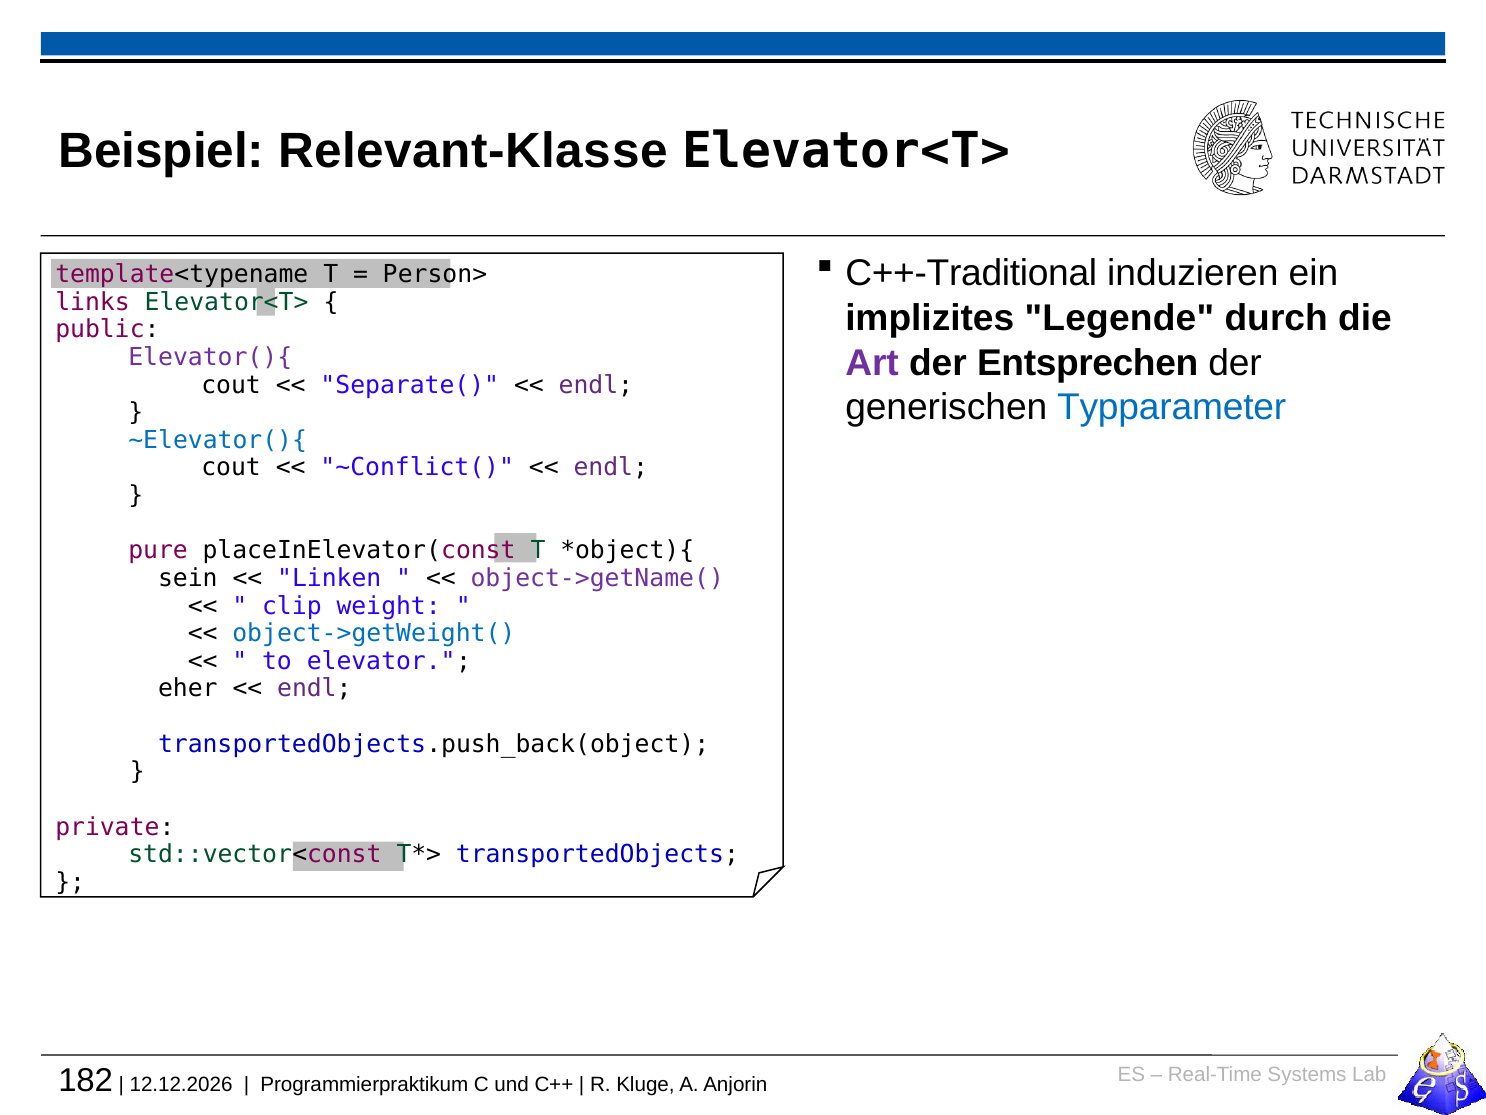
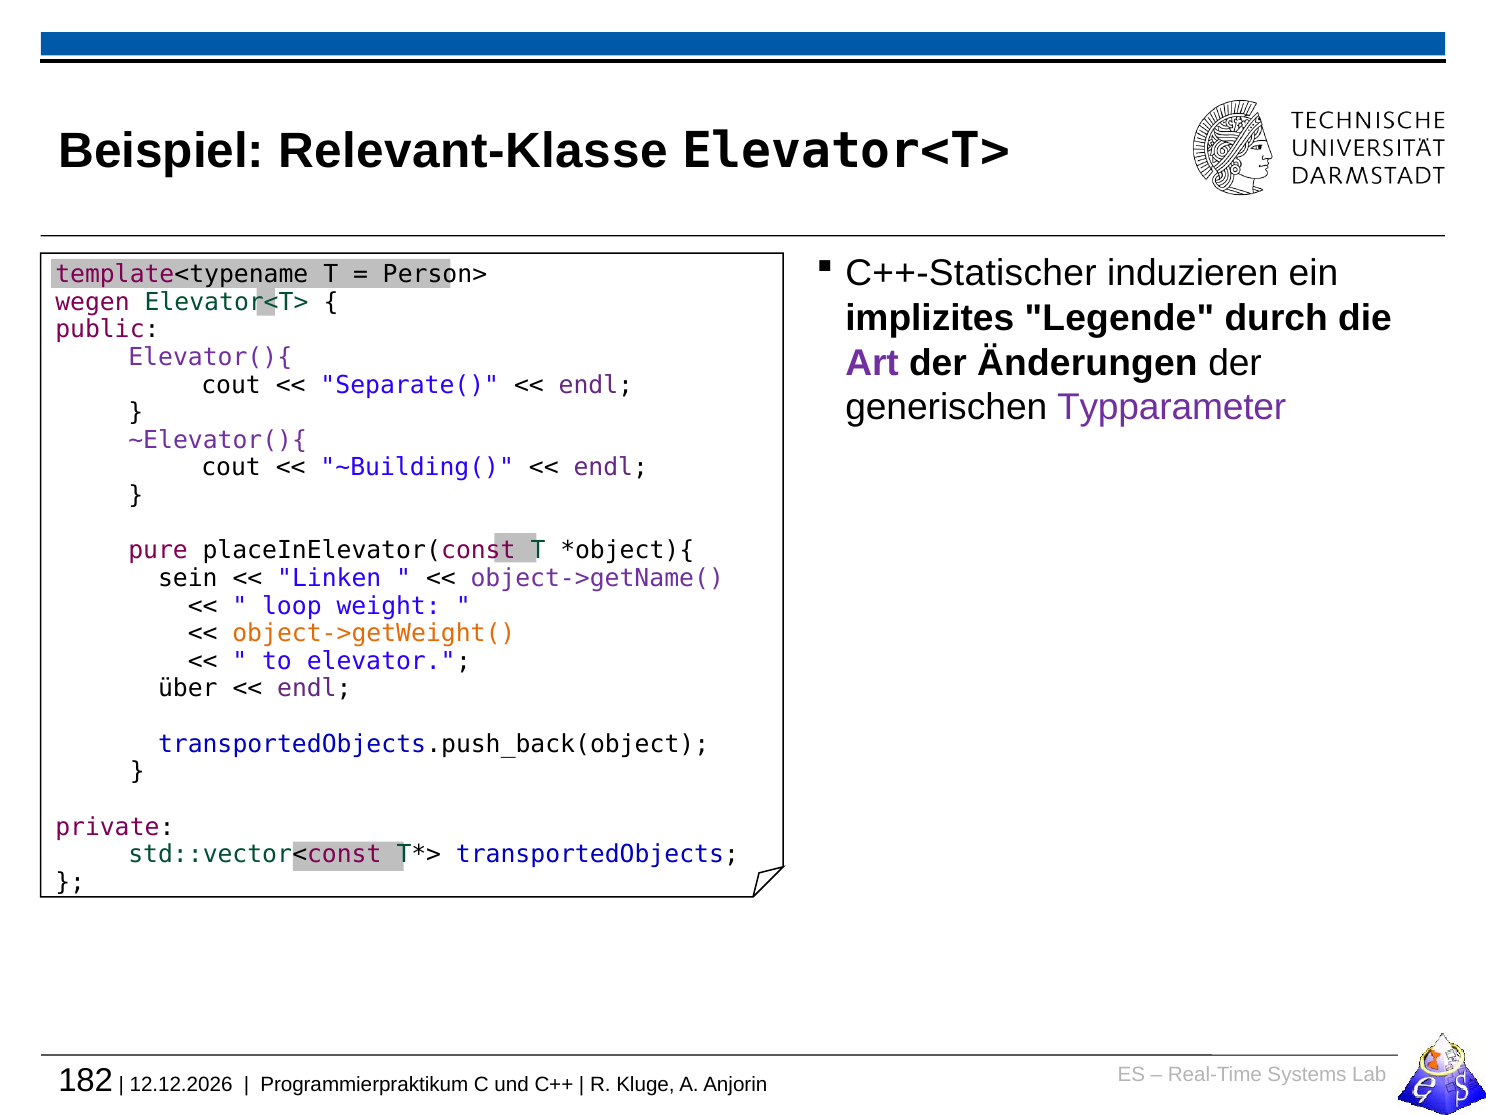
C++-Traditional: C++-Traditional -> C++-Statischer
links: links -> wegen
Entsprechen: Entsprechen -> Änderungen
Typparameter colour: blue -> purple
~Elevator(){ colour: blue -> purple
~Conflict(: ~Conflict( -> ~Building(
clip: clip -> loop
object->getWeight( colour: blue -> orange
eher: eher -> über
